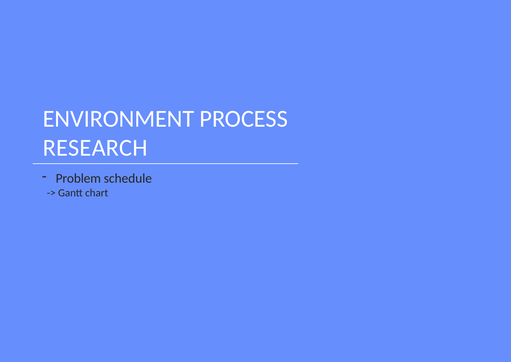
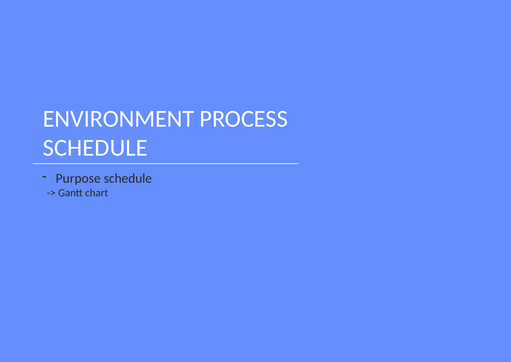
RESEARCH at (95, 148): RESEARCH -> SCHEDULE
Problem: Problem -> Purpose
